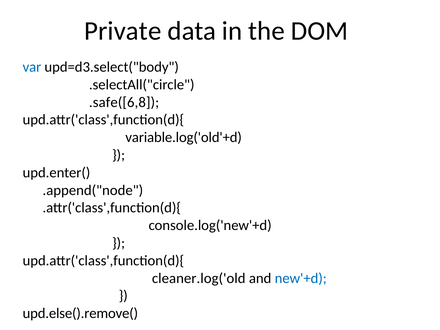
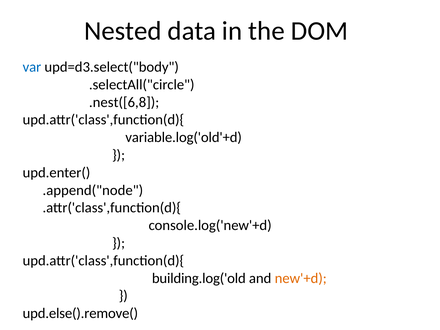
Private: Private -> Nested
.safe([6,8: .safe([6,8 -> .nest([6,8
cleaner.log('old: cleaner.log('old -> building.log('old
new'+d colour: blue -> orange
